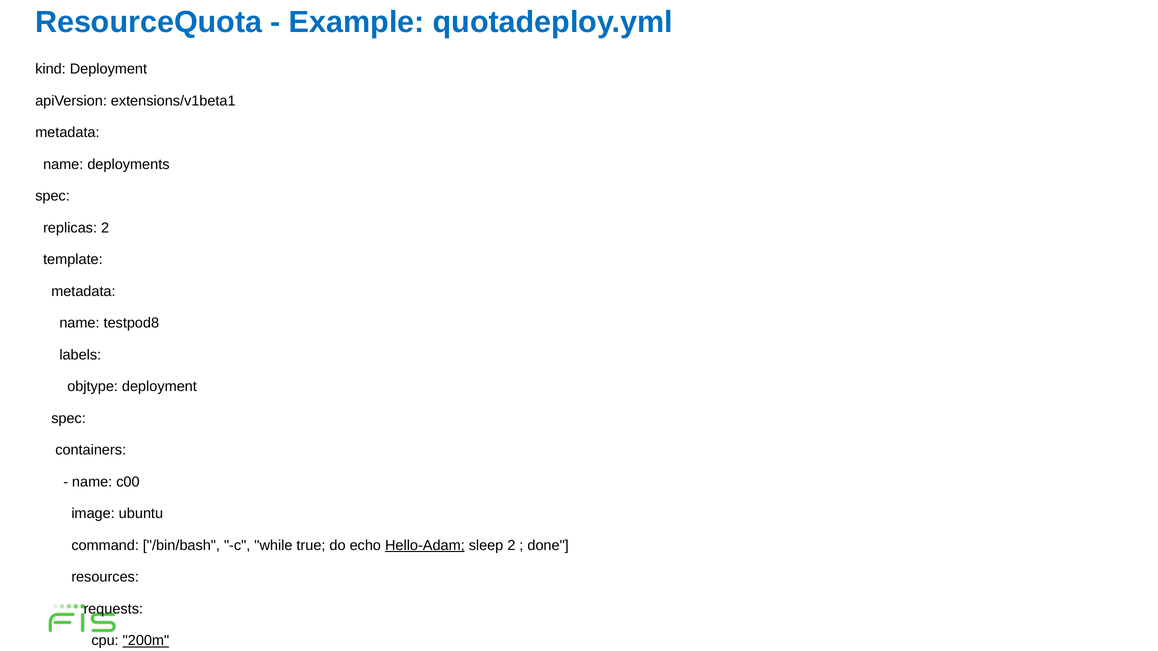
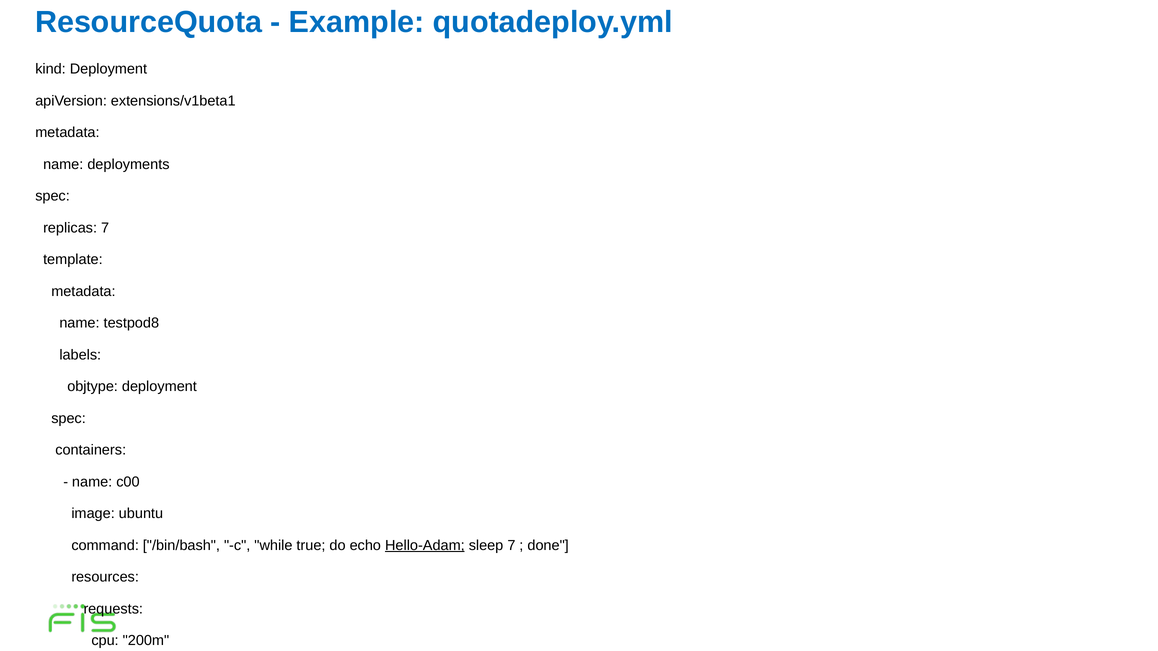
replicas 2: 2 -> 7
sleep 2: 2 -> 7
200m underline: present -> none
